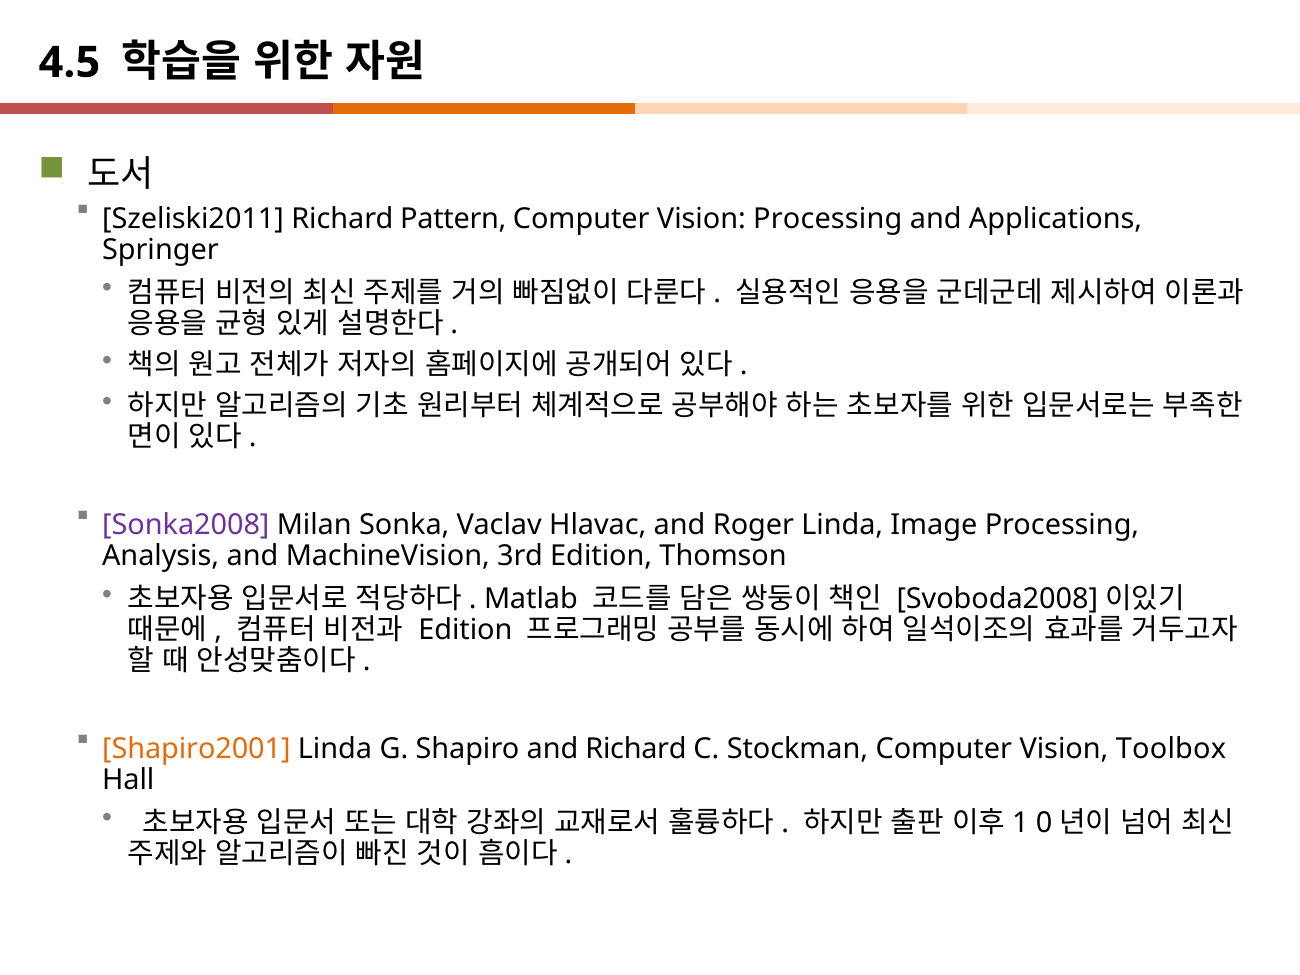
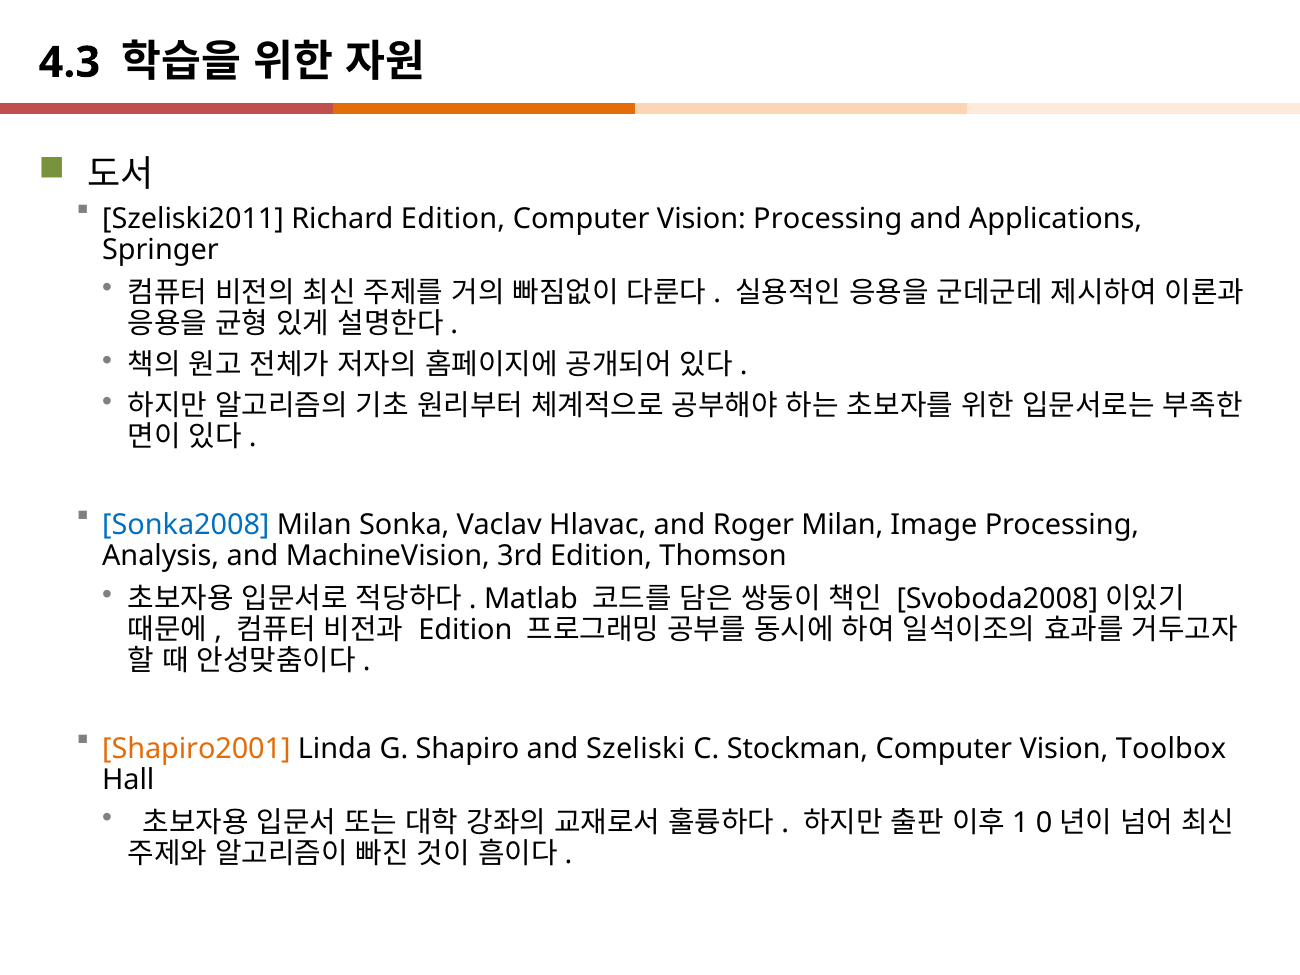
4.5: 4.5 -> 4.3
Richard Pattern: Pattern -> Edition
Sonka2008 colour: purple -> blue
Roger Linda: Linda -> Milan
and Richard: Richard -> Szeliski
